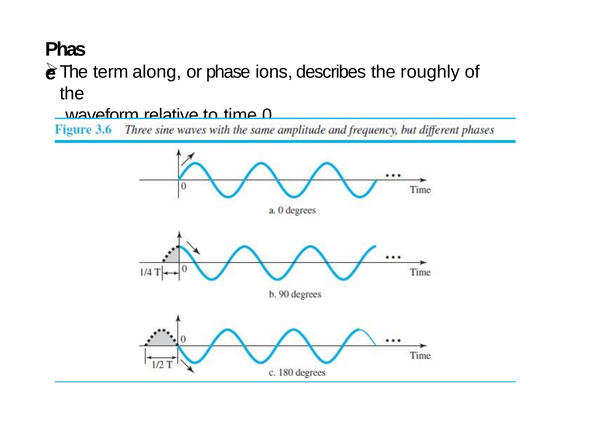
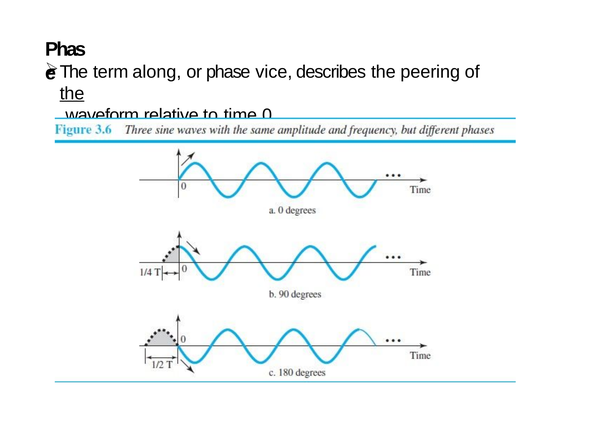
ions: ions -> vice
roughly: roughly -> peering
the at (72, 94) underline: none -> present
